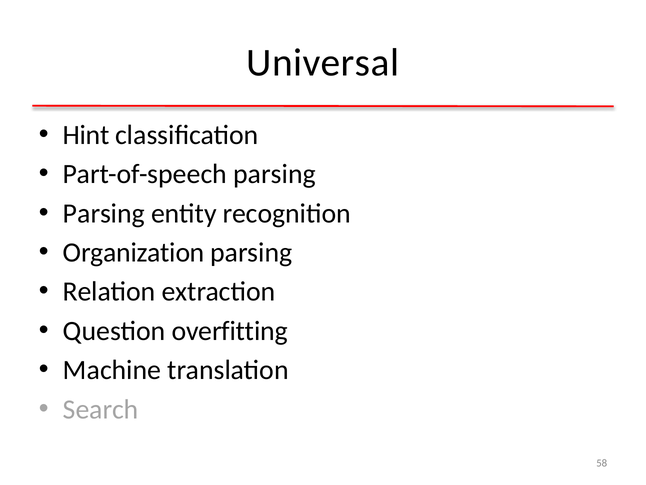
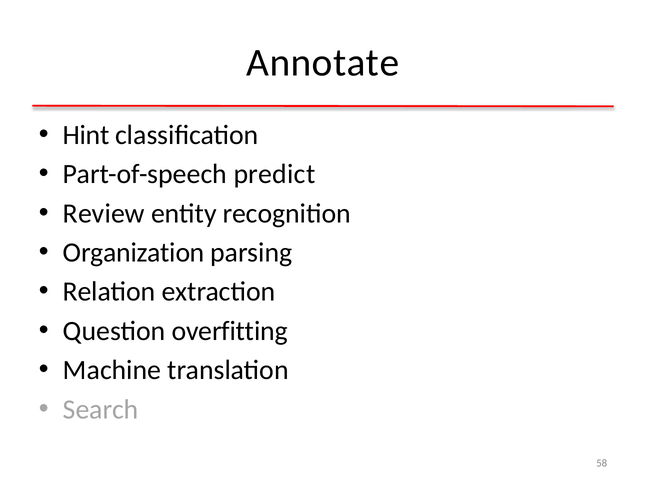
Universal: Universal -> Annotate
Part-of-speech parsing: parsing -> predict
Parsing at (104, 213): Parsing -> Review
